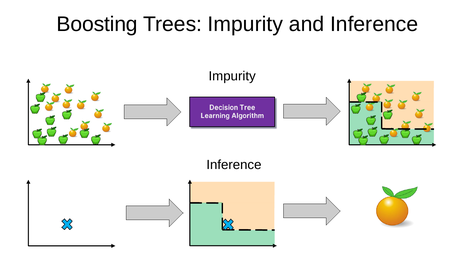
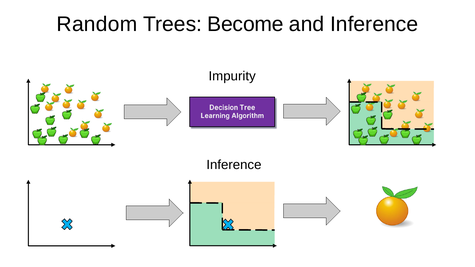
Boosting: Boosting -> Random
Trees Impurity: Impurity -> Become
